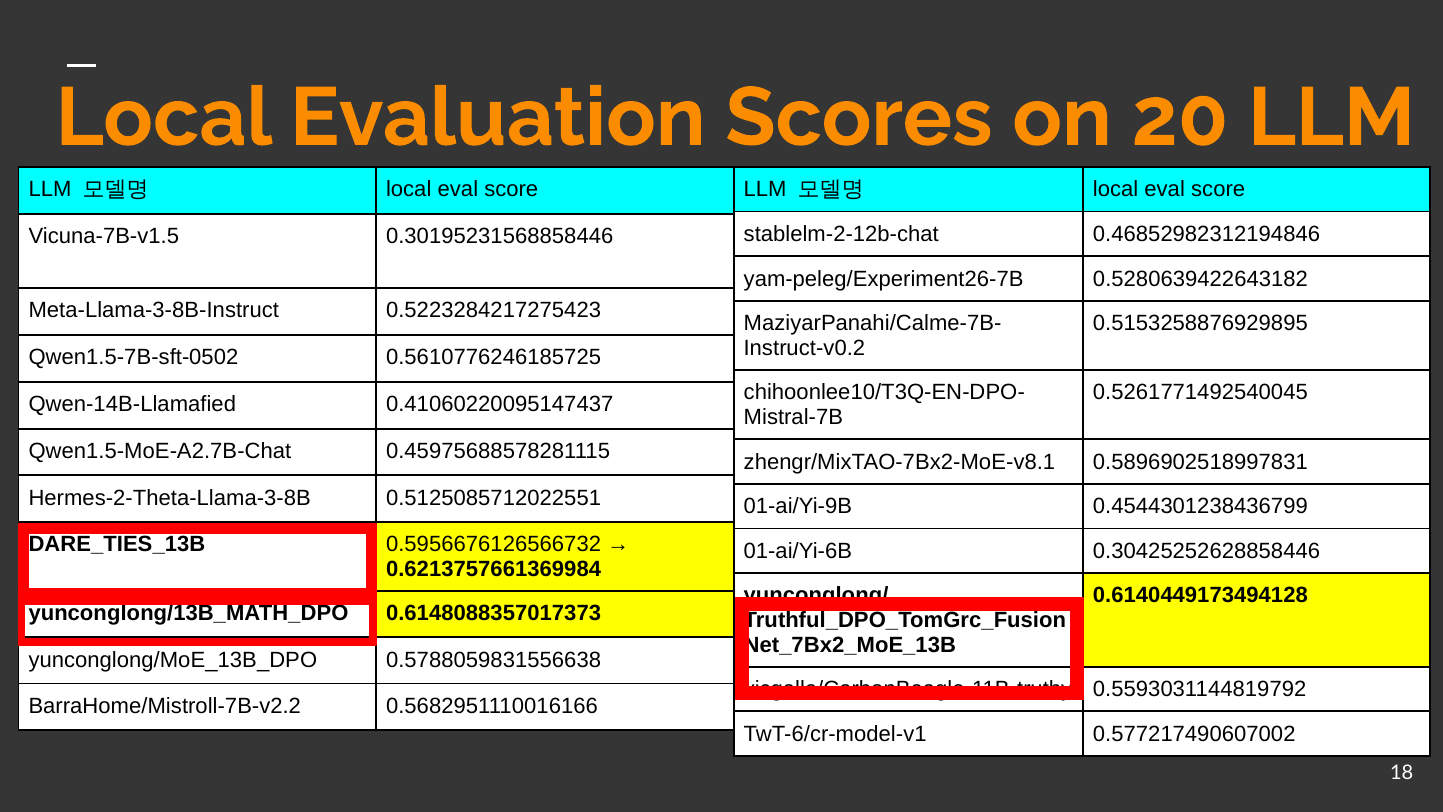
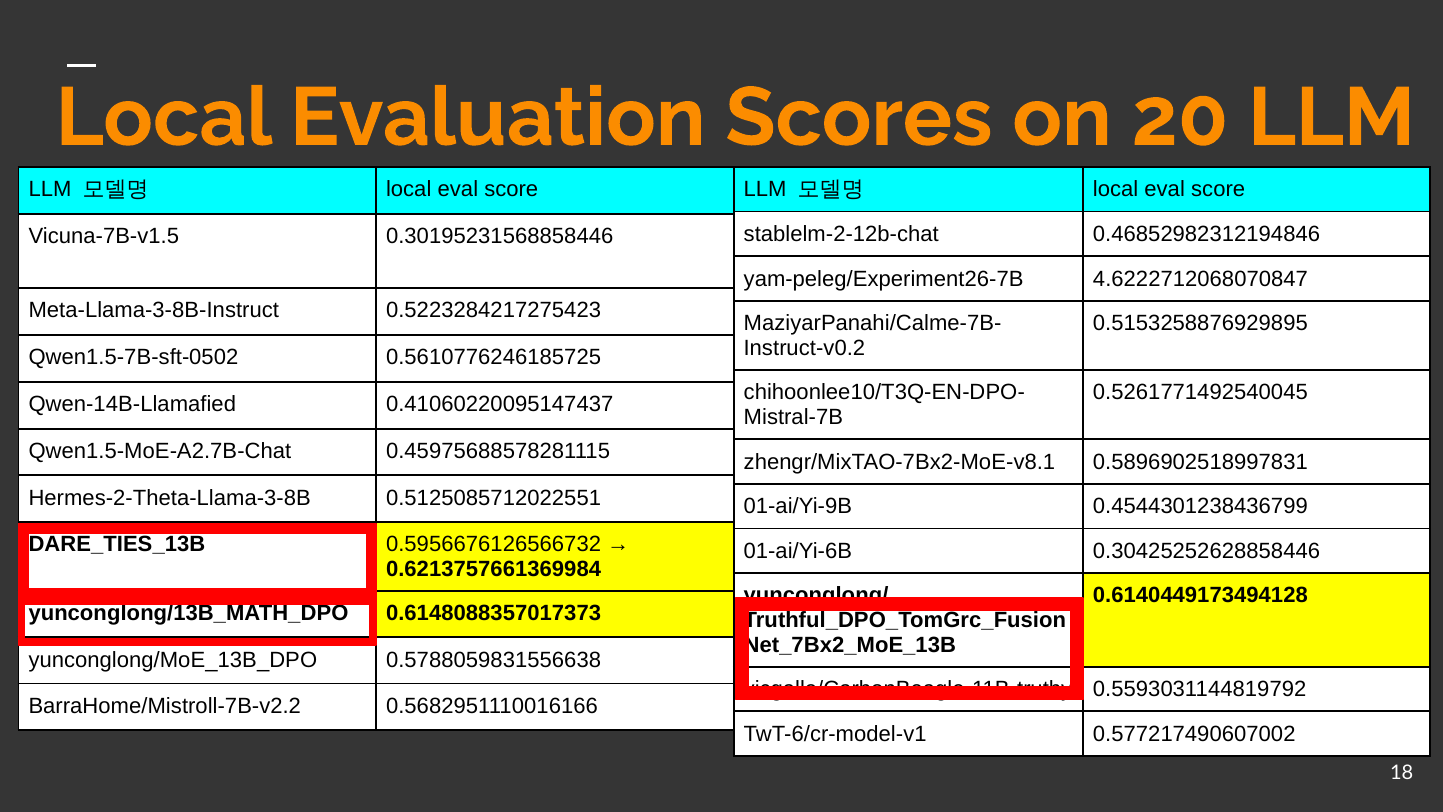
0.5280639422643182: 0.5280639422643182 -> 4.6222712068070847
